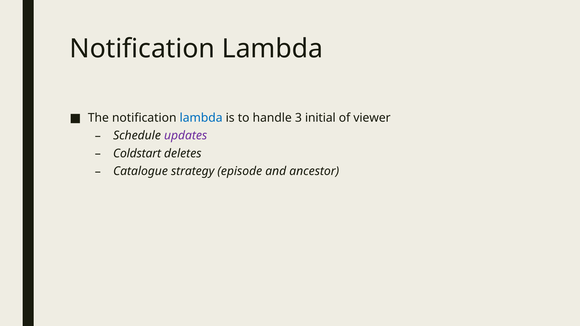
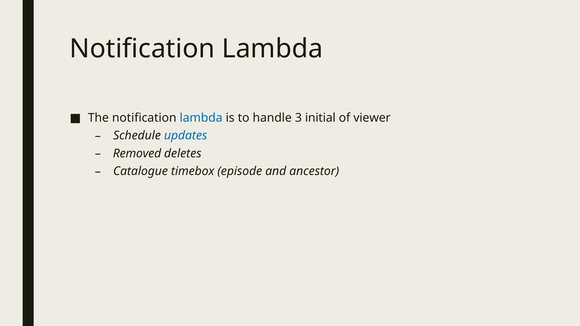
updates colour: purple -> blue
Coldstart: Coldstart -> Removed
strategy: strategy -> timebox
